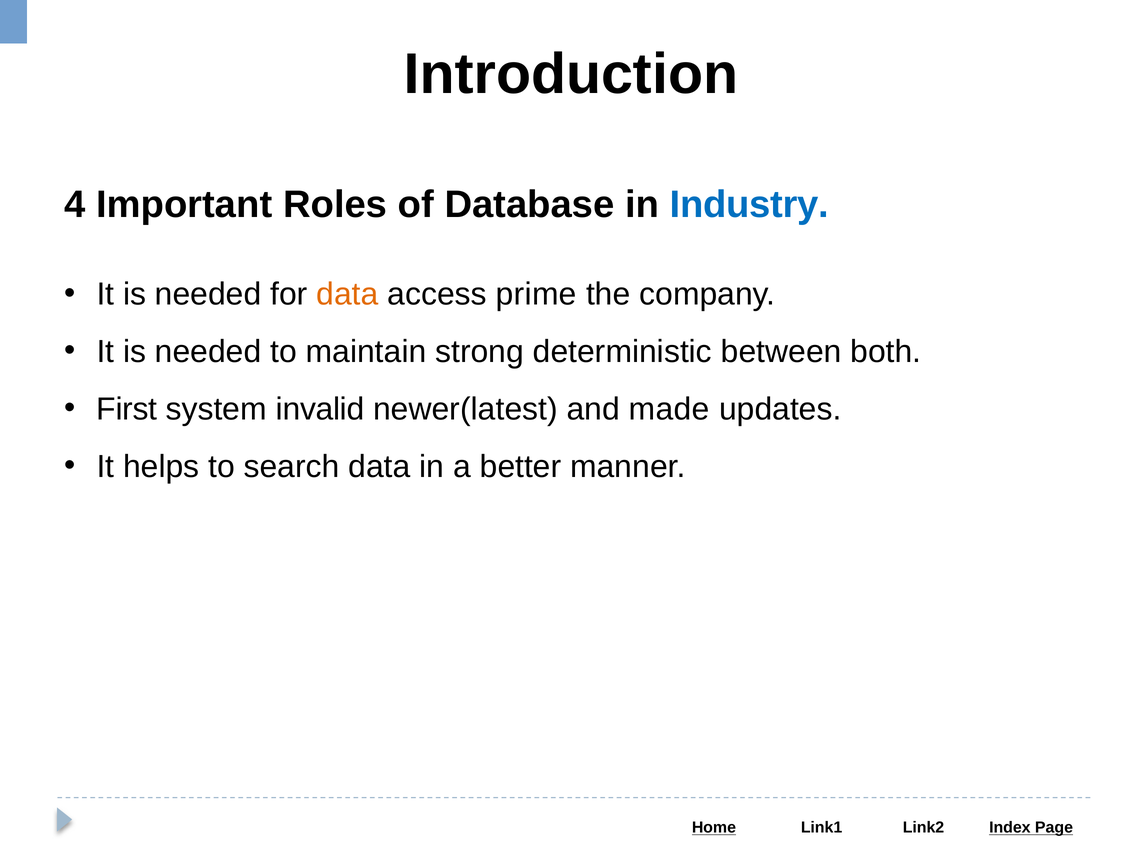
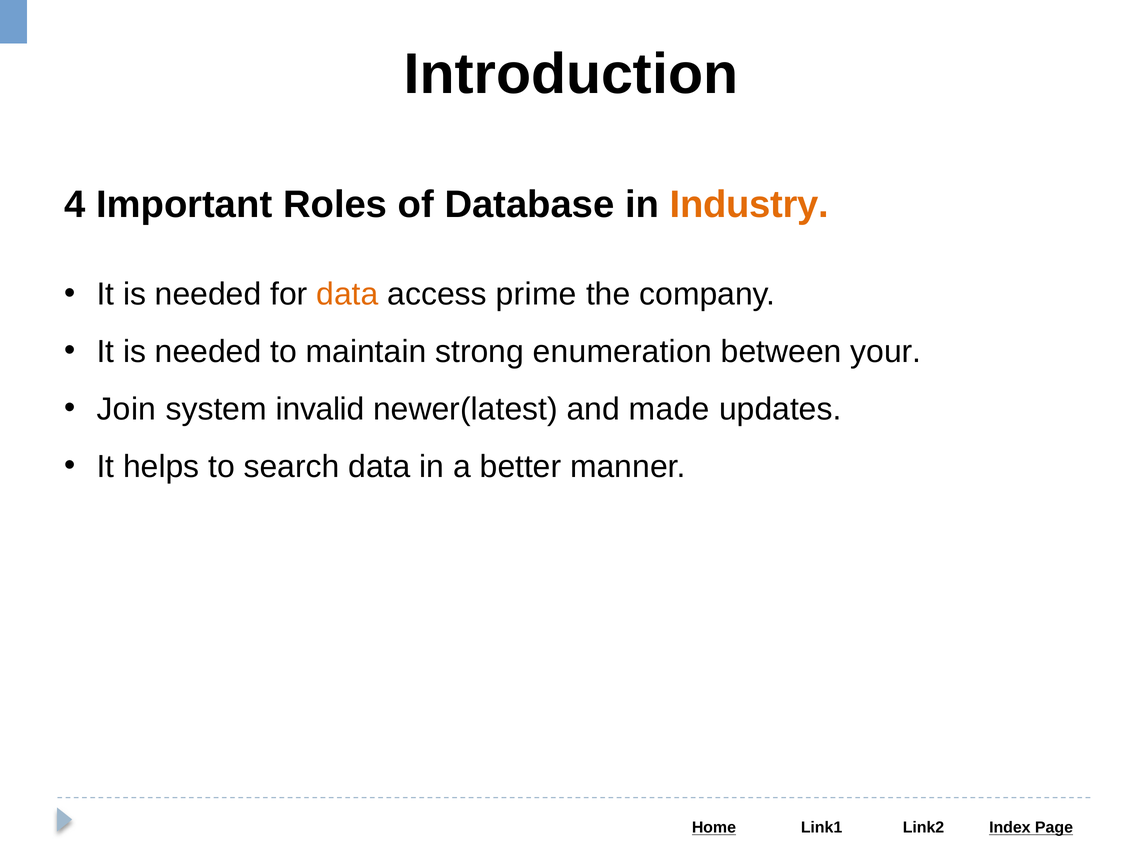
Industry colour: blue -> orange
deterministic: deterministic -> enumeration
both: both -> your
First: First -> Join
